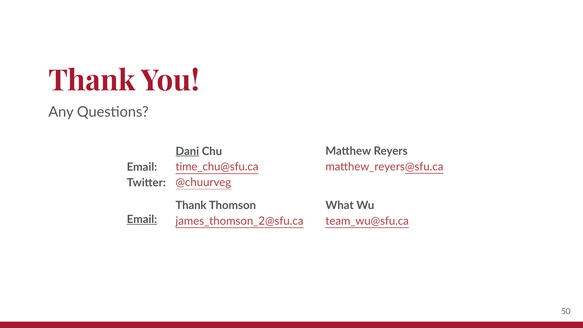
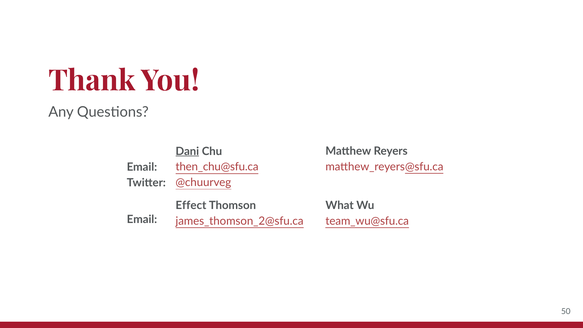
time_chu@sfu.ca: time_chu@sfu.ca -> then_chu@sfu.ca
Thank at (191, 205): Thank -> Effect
Email at (142, 219) underline: present -> none
